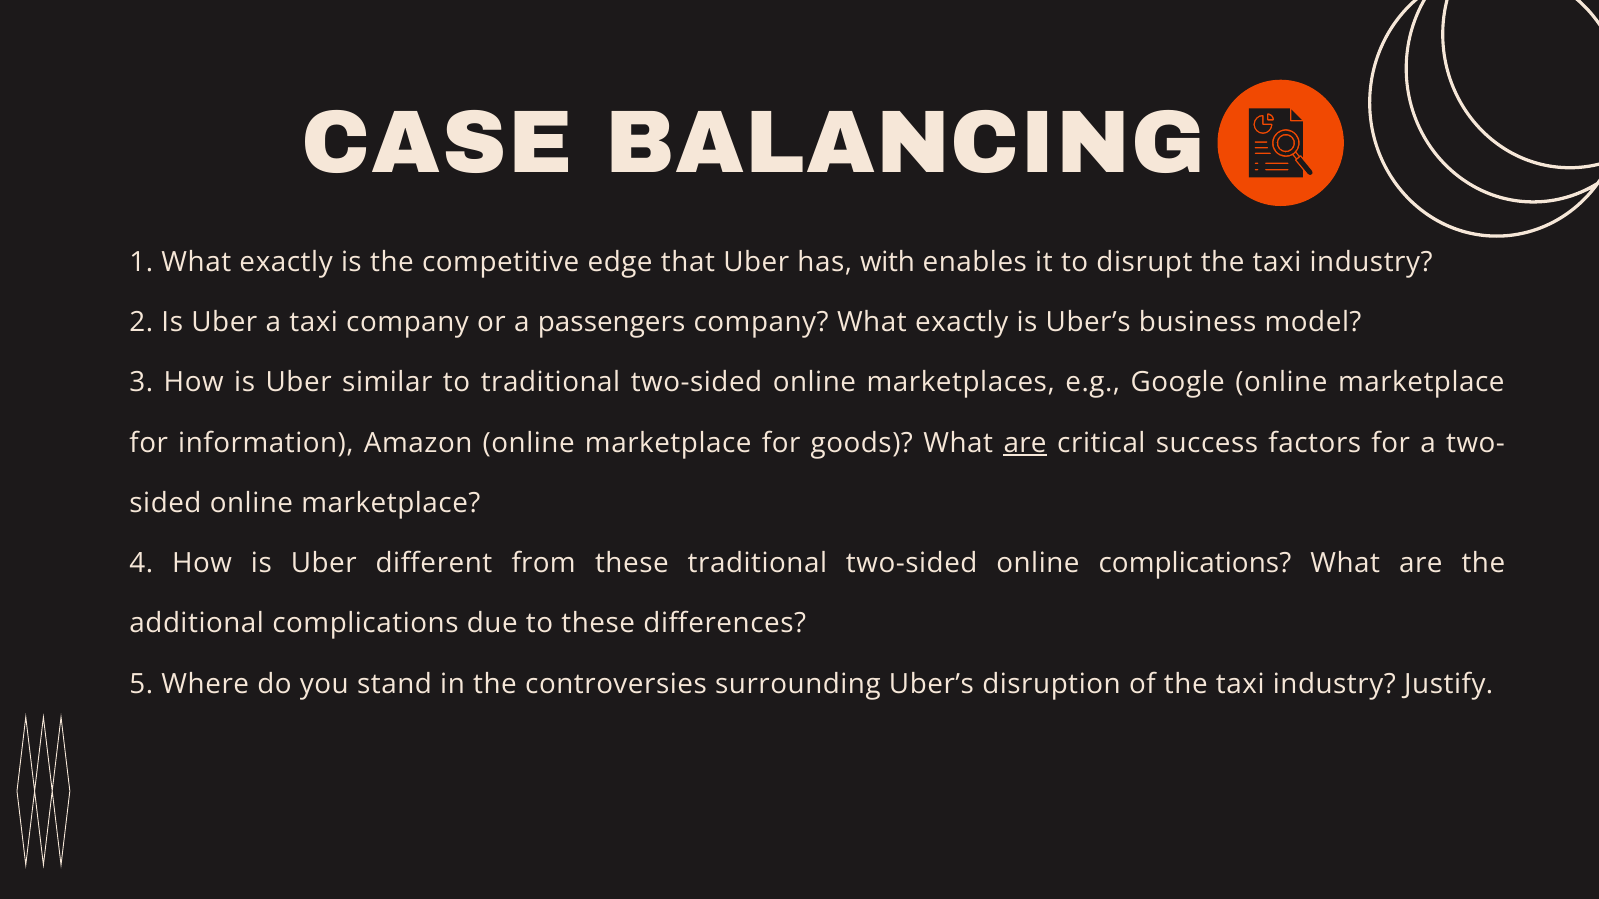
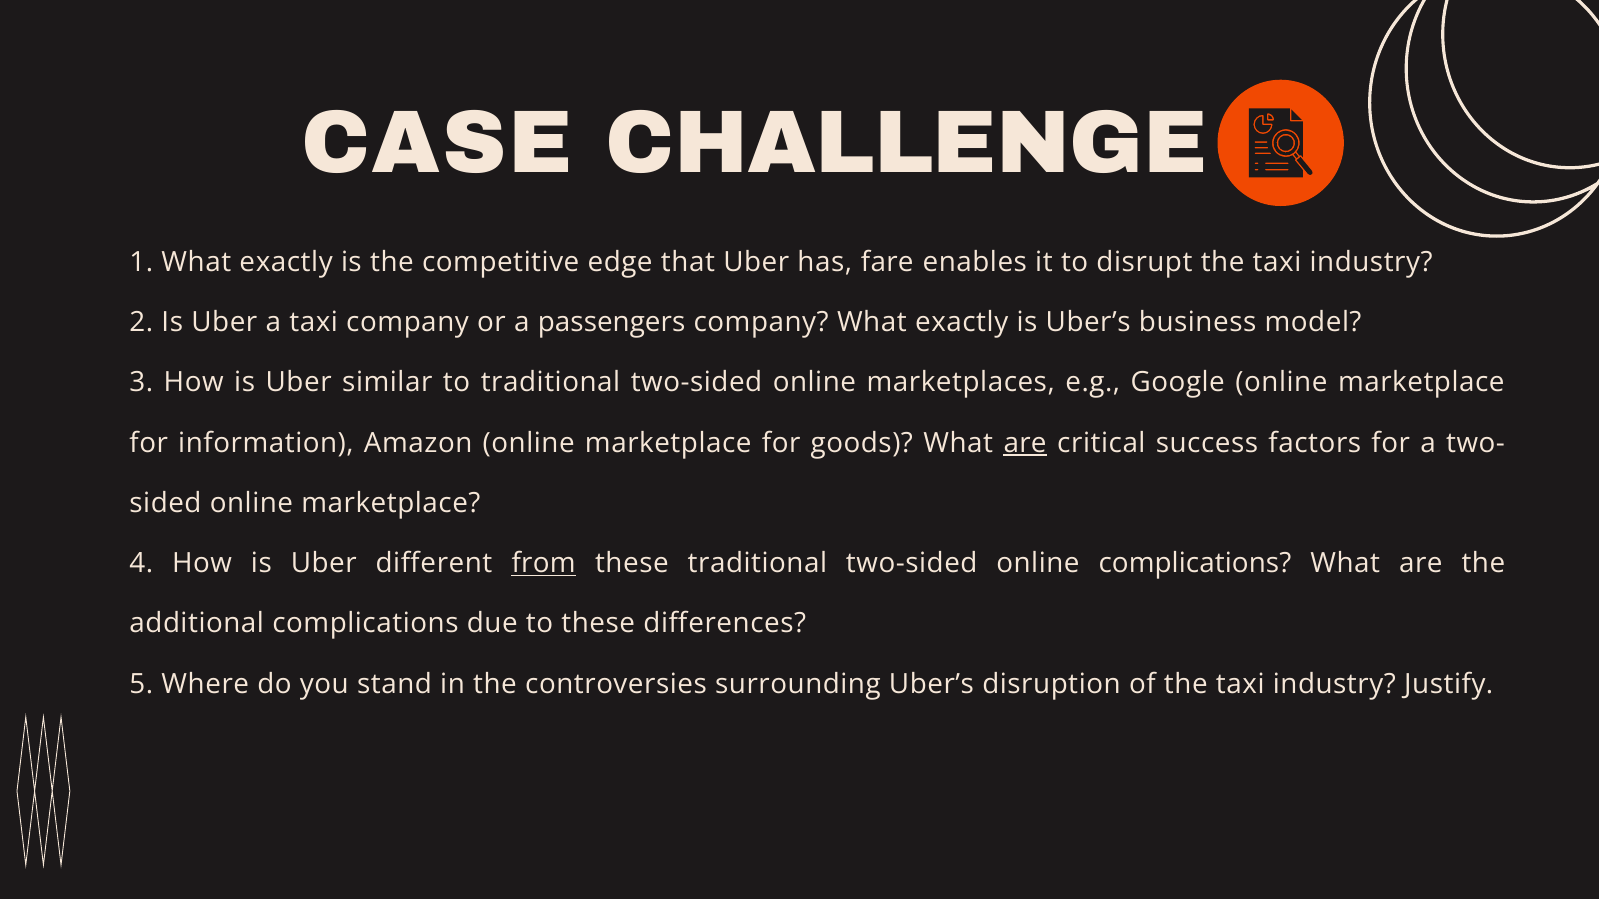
BALANCING: BALANCING -> CHALLENGE
with: with -> fare
from underline: none -> present
